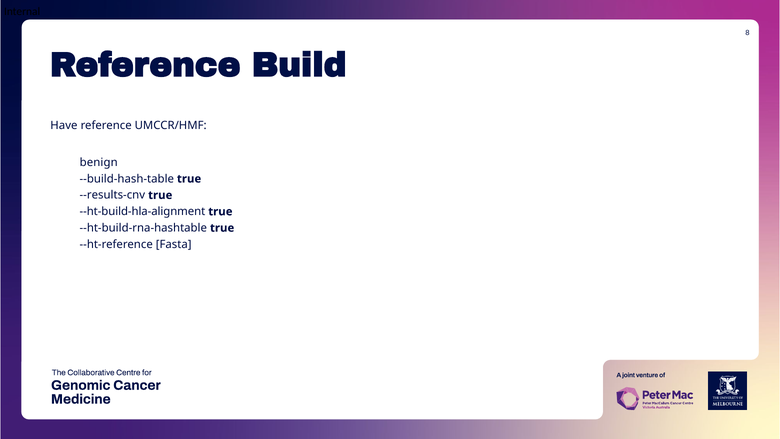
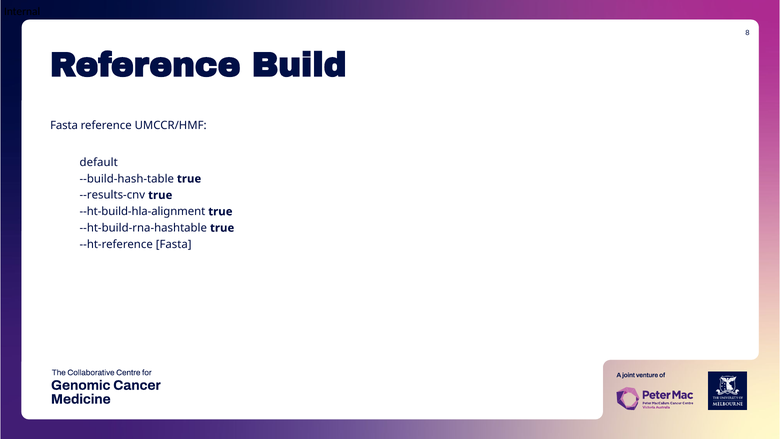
Have at (64, 126): Have -> Fasta
benign: benign -> default
